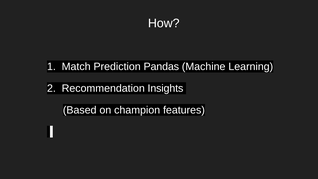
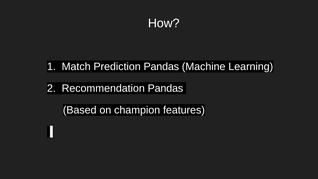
Recommendation Insights: Insights -> Pandas
